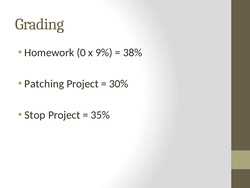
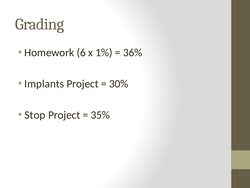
0: 0 -> 6
9%: 9% -> 1%
38%: 38% -> 36%
Patching: Patching -> Implants
